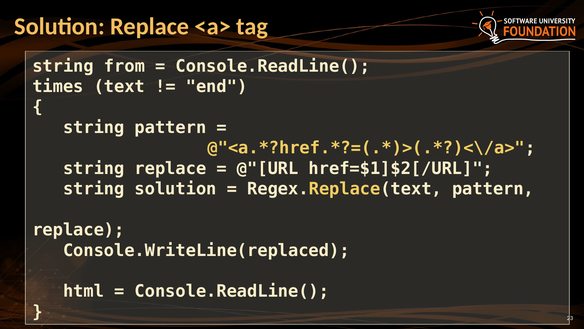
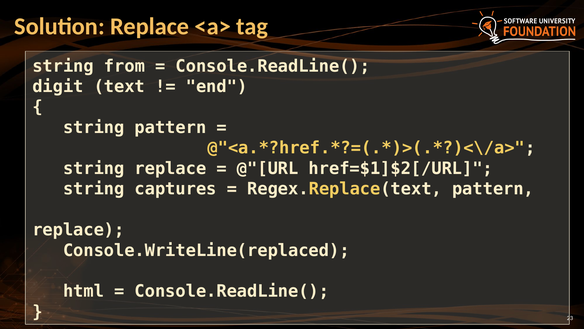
times: times -> digit
string solution: solution -> captures
